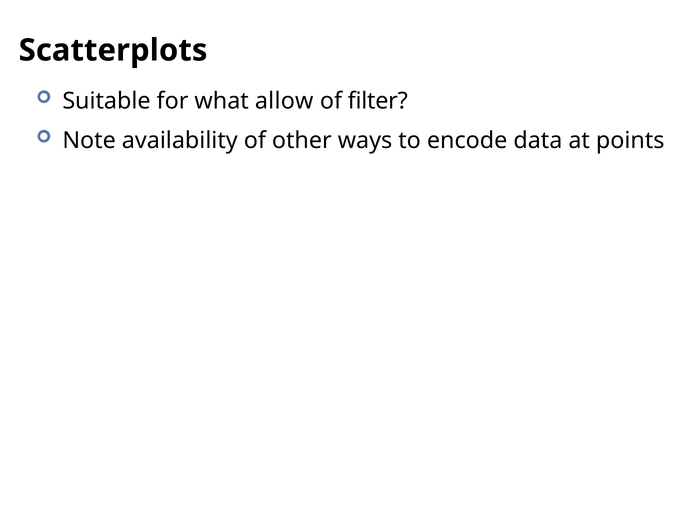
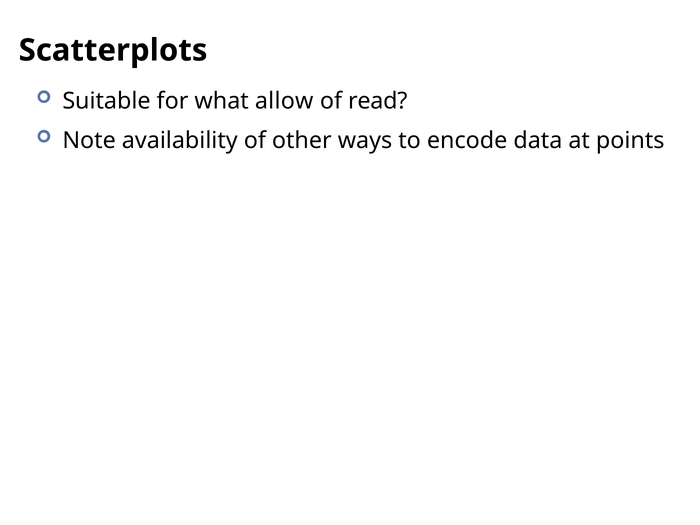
filter: filter -> read
